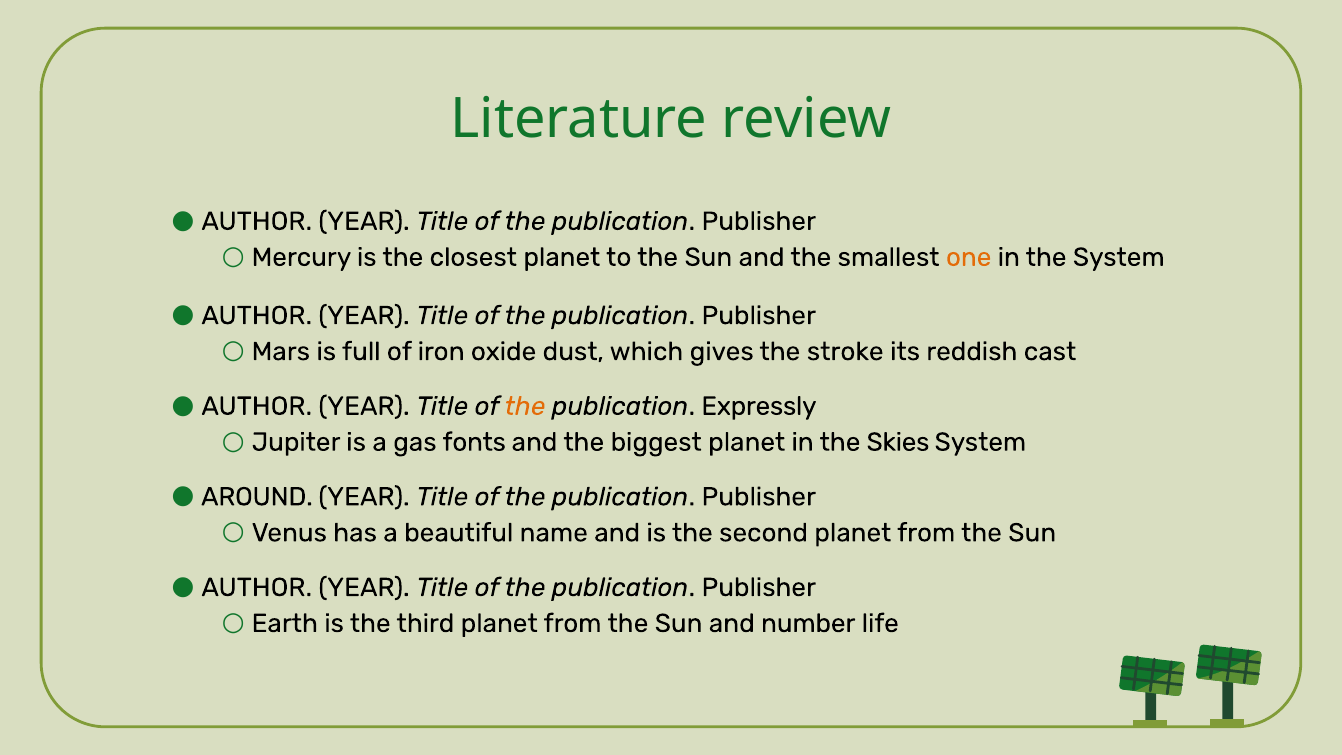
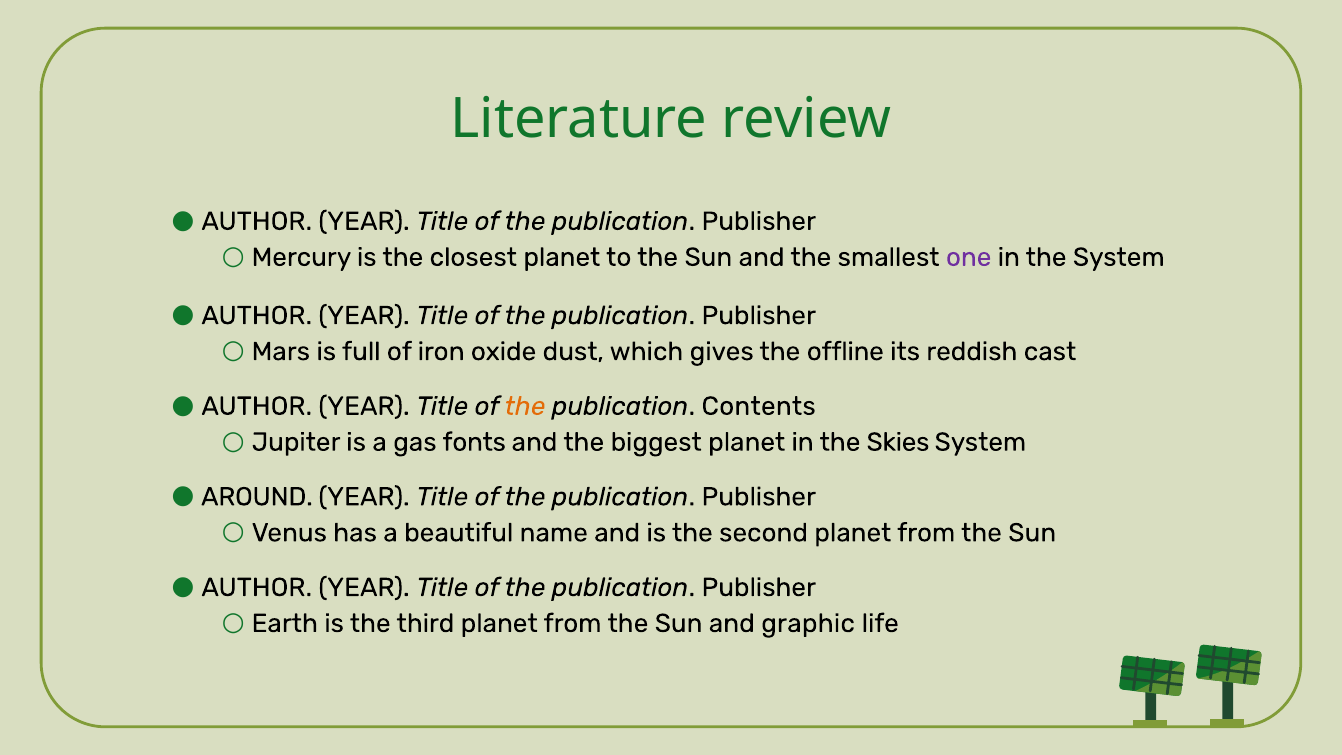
one colour: orange -> purple
stroke: stroke -> offline
Expressly: Expressly -> Contents
number: number -> graphic
